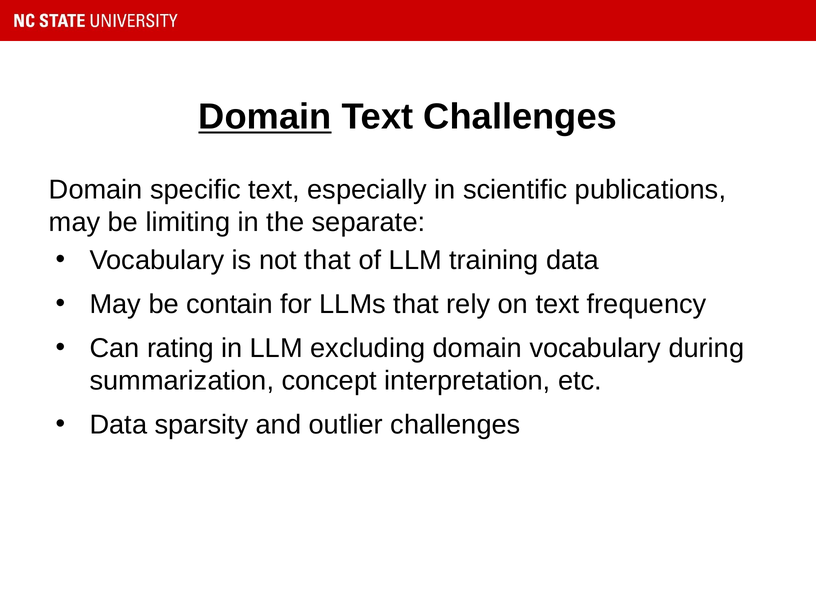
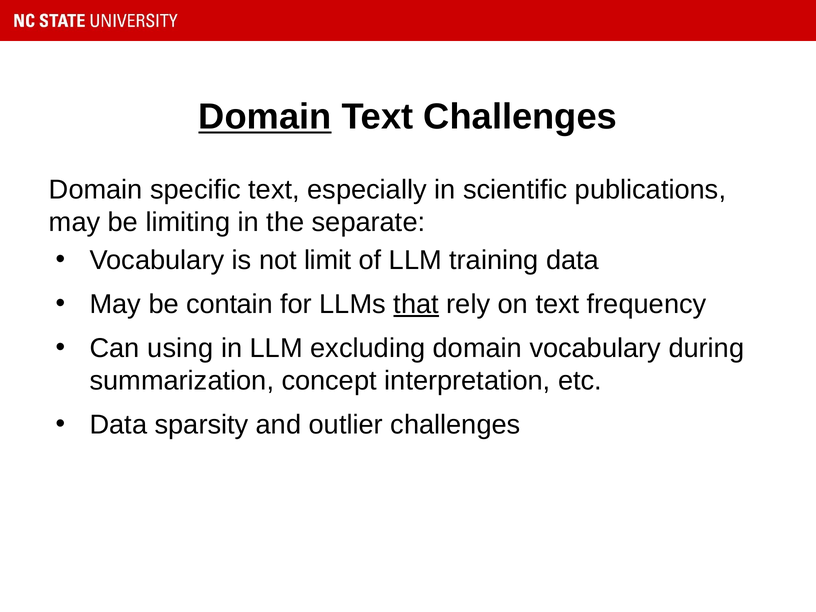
not that: that -> limit
that at (416, 304) underline: none -> present
rating: rating -> using
